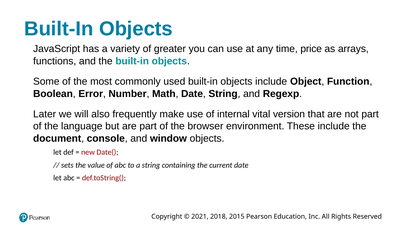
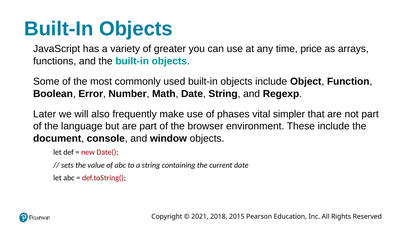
internal: internal -> phases
version: version -> simpler
